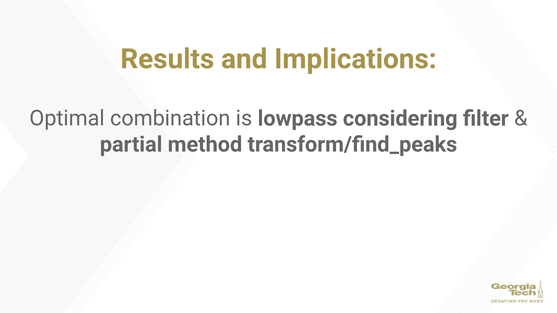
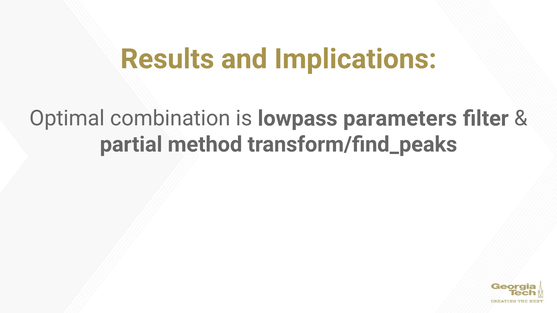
considering: considering -> parameters
